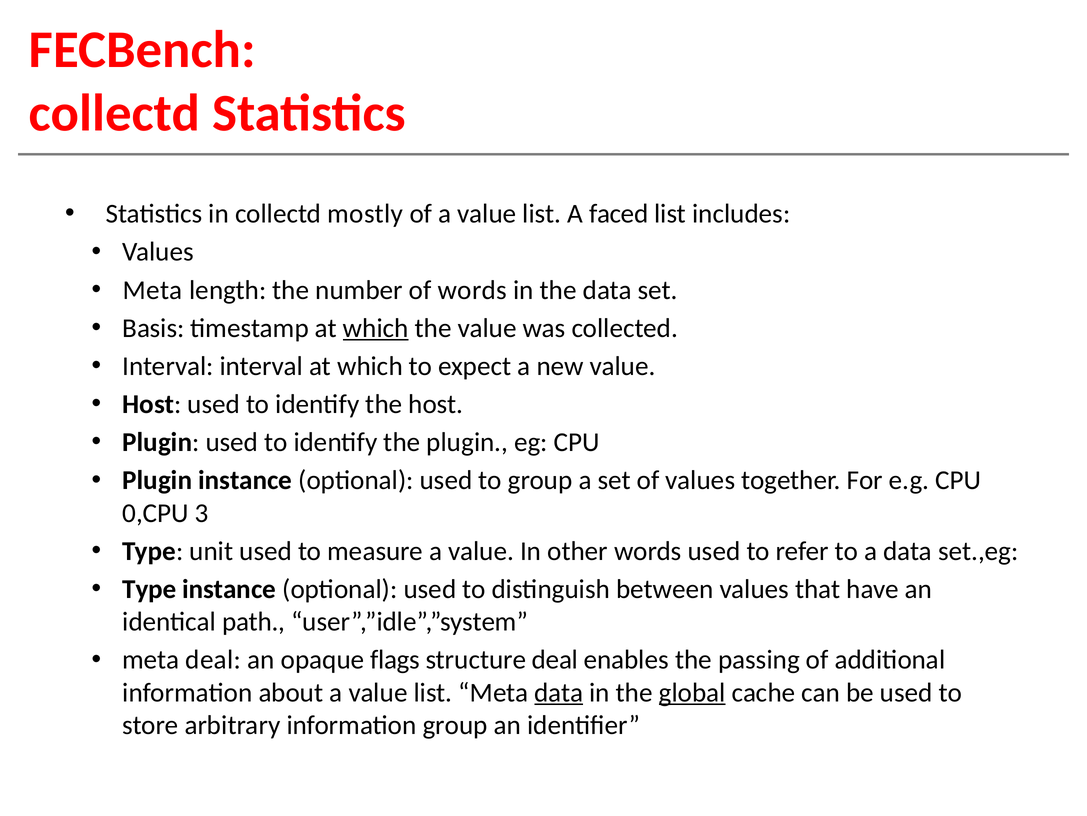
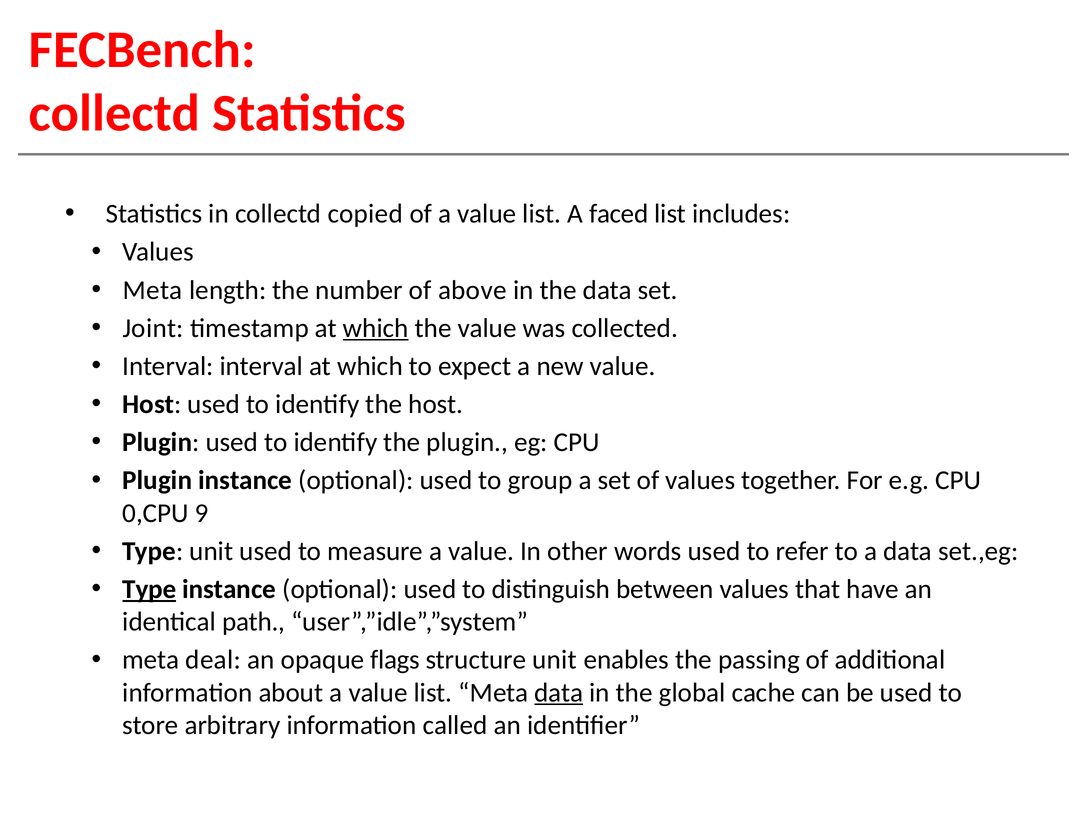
mostly: mostly -> copied
of words: words -> above
Basis: Basis -> Joint
3: 3 -> 9
Type at (149, 589) underline: none -> present
structure deal: deal -> unit
global underline: present -> none
information group: group -> called
